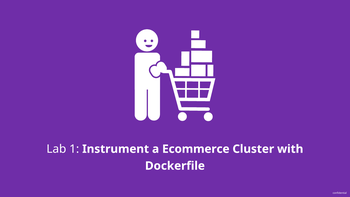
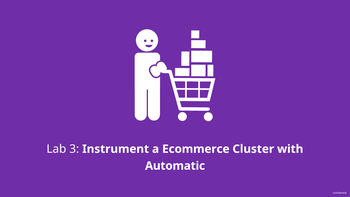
1: 1 -> 3
Dockerfile: Dockerfile -> Automatic
